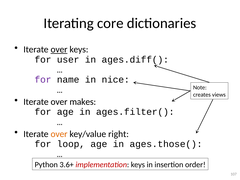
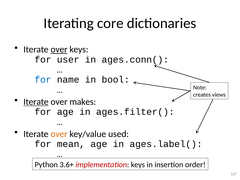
ages.diff(: ages.diff( -> ages.conn(
for at (43, 80) colour: purple -> blue
nice: nice -> bool
Iterate at (36, 102) underline: none -> present
right: right -> used
loop: loop -> mean
ages.those(: ages.those( -> ages.label(
